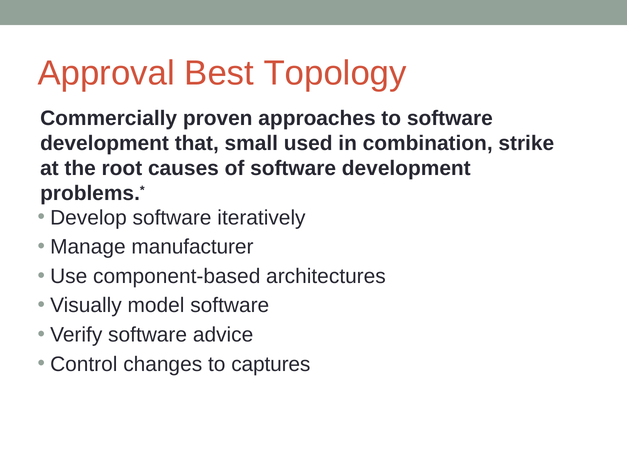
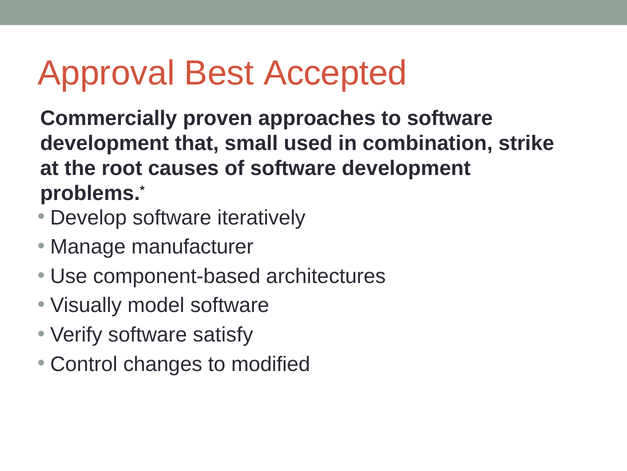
Topology: Topology -> Accepted
advice: advice -> satisfy
captures: captures -> modified
